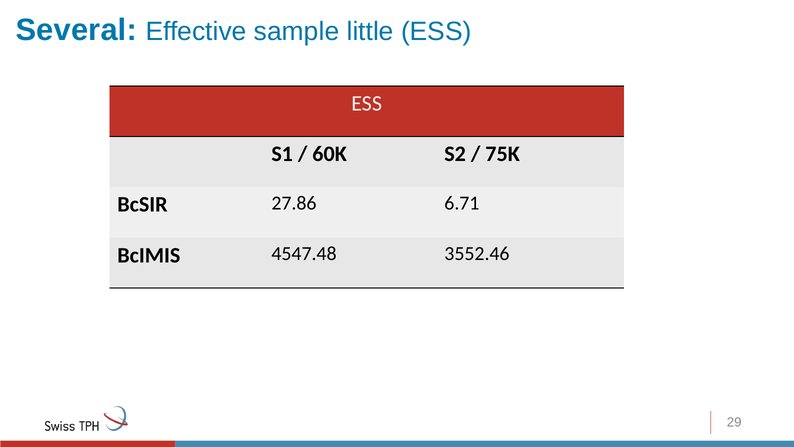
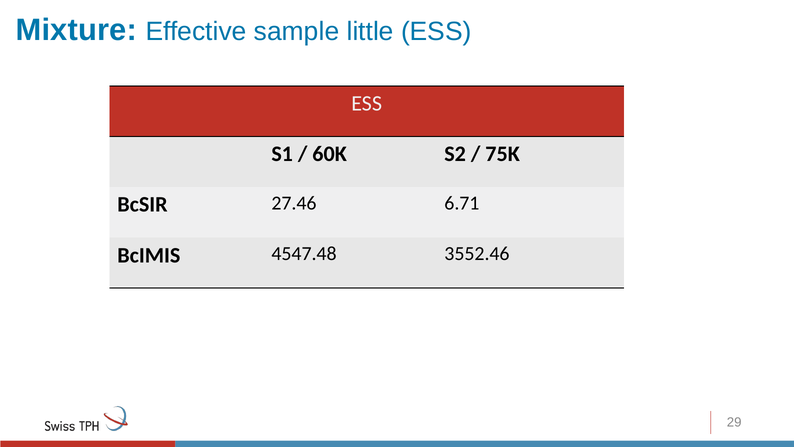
Several: Several -> Mixture
27.86: 27.86 -> 27.46
